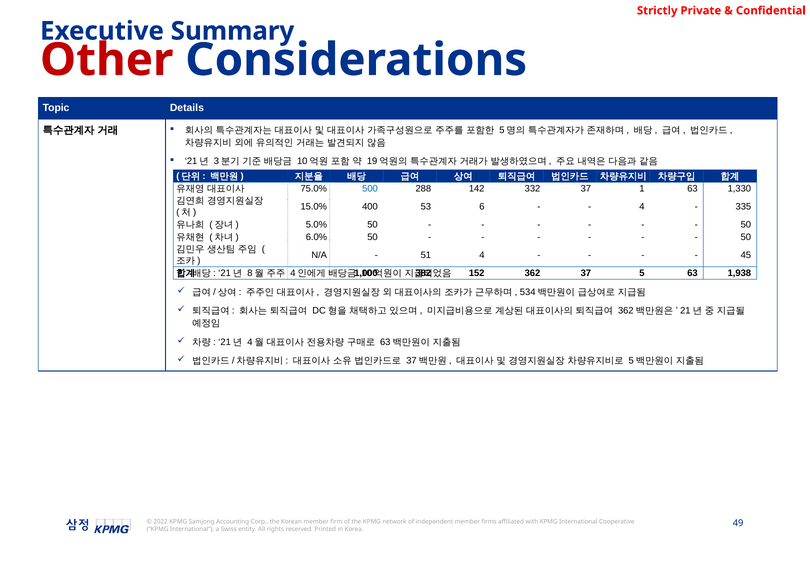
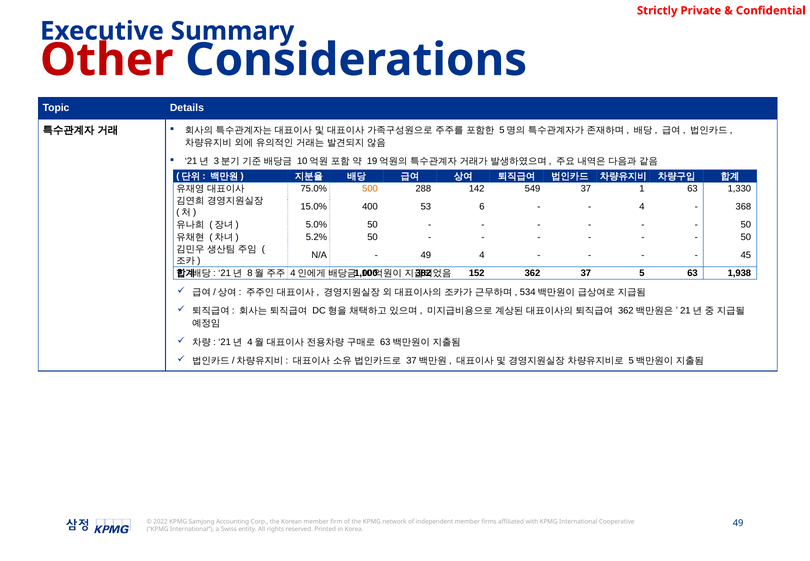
500 colour: blue -> orange
332: 332 -> 549
335: 335 -> 368
6.0%: 6.0% -> 5.2%
51 at (426, 255): 51 -> 49
